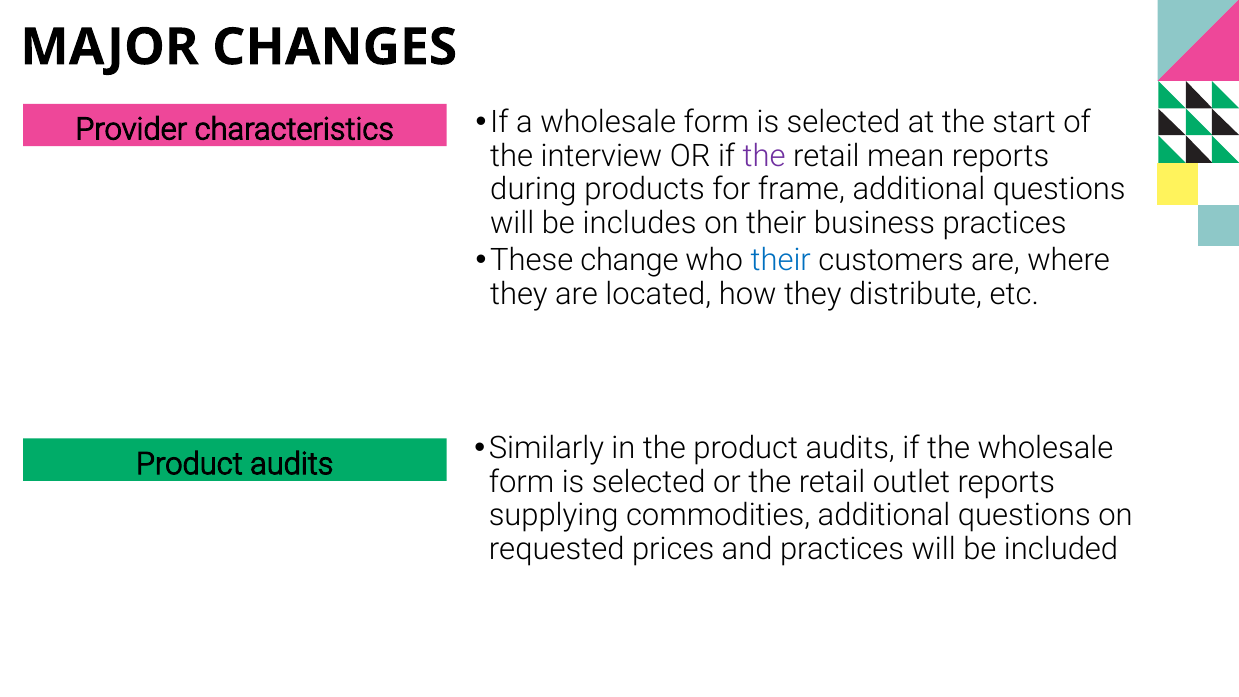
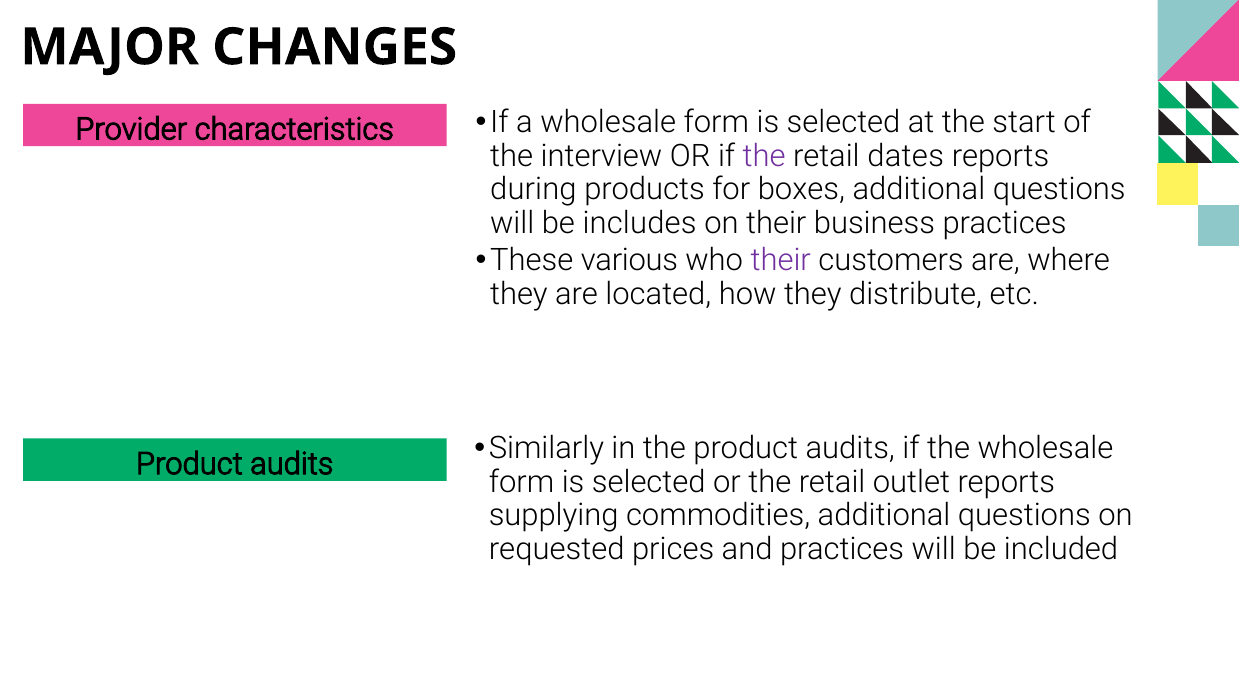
mean: mean -> dates
frame: frame -> boxes
change: change -> various
their at (781, 260) colour: blue -> purple
